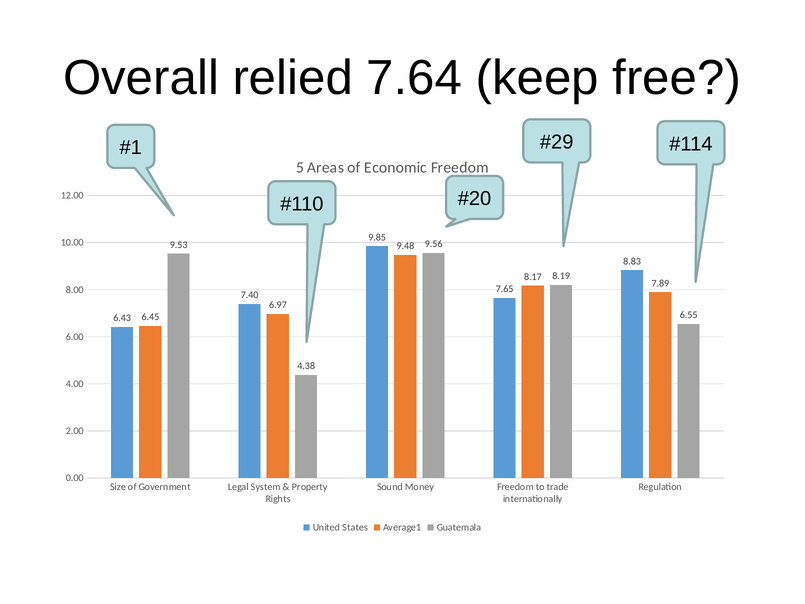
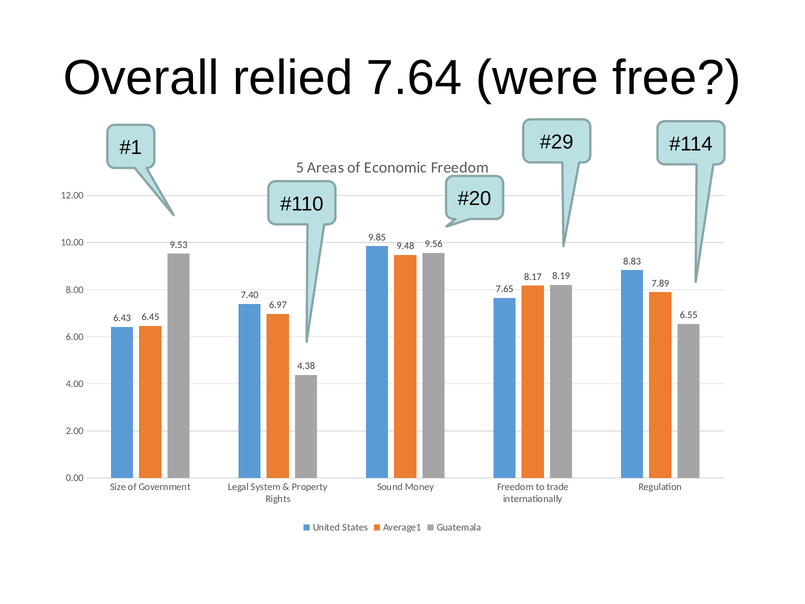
keep: keep -> were
